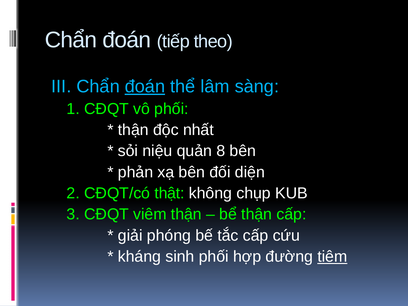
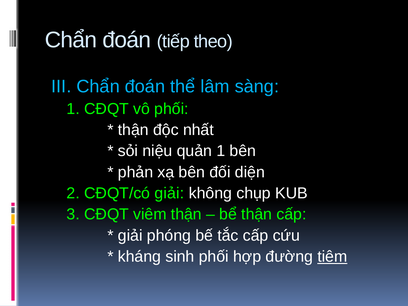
đoán at (145, 87) underline: present -> none
quản 8: 8 -> 1
CĐQT/có thật: thật -> giải
